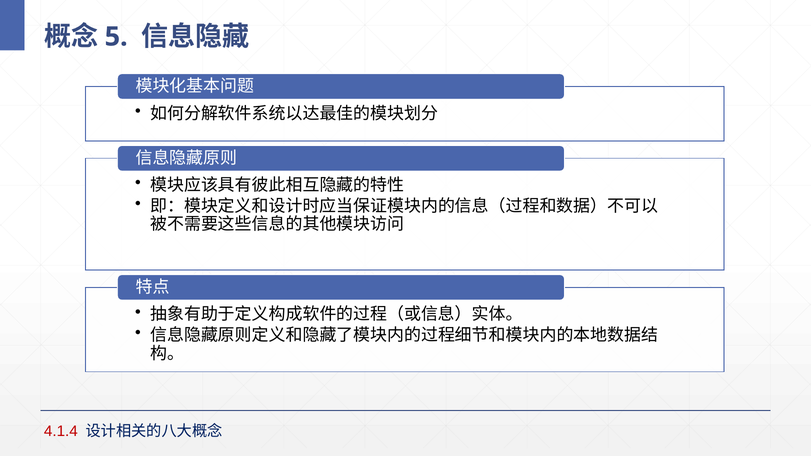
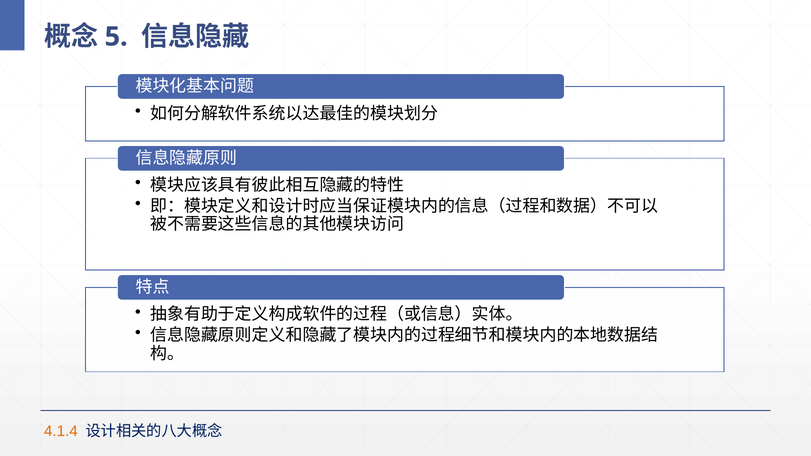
4.1.4 colour: red -> orange
